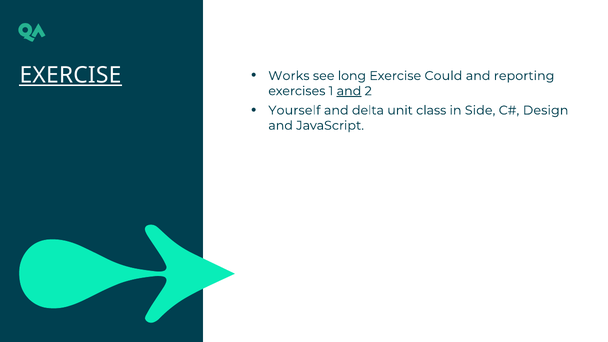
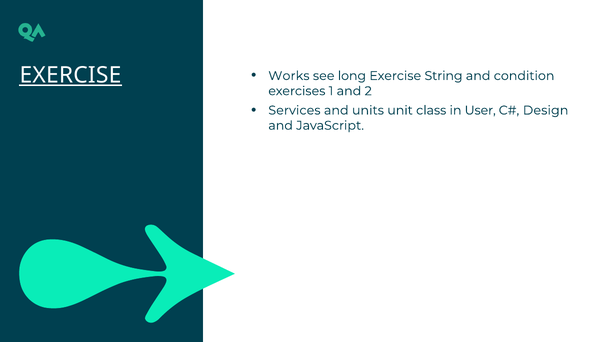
Could: Could -> String
reporting: reporting -> condition
and at (349, 91) underline: present -> none
Yourself: Yourself -> Services
delta: delta -> units
Side: Side -> User
